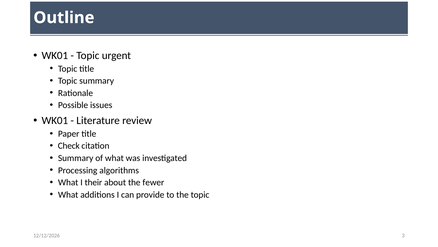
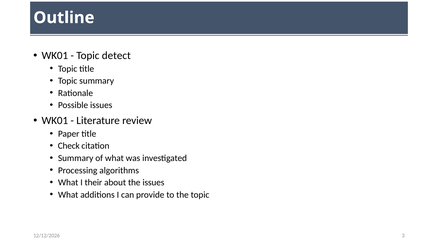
urgent: urgent -> detect
the fewer: fewer -> issues
